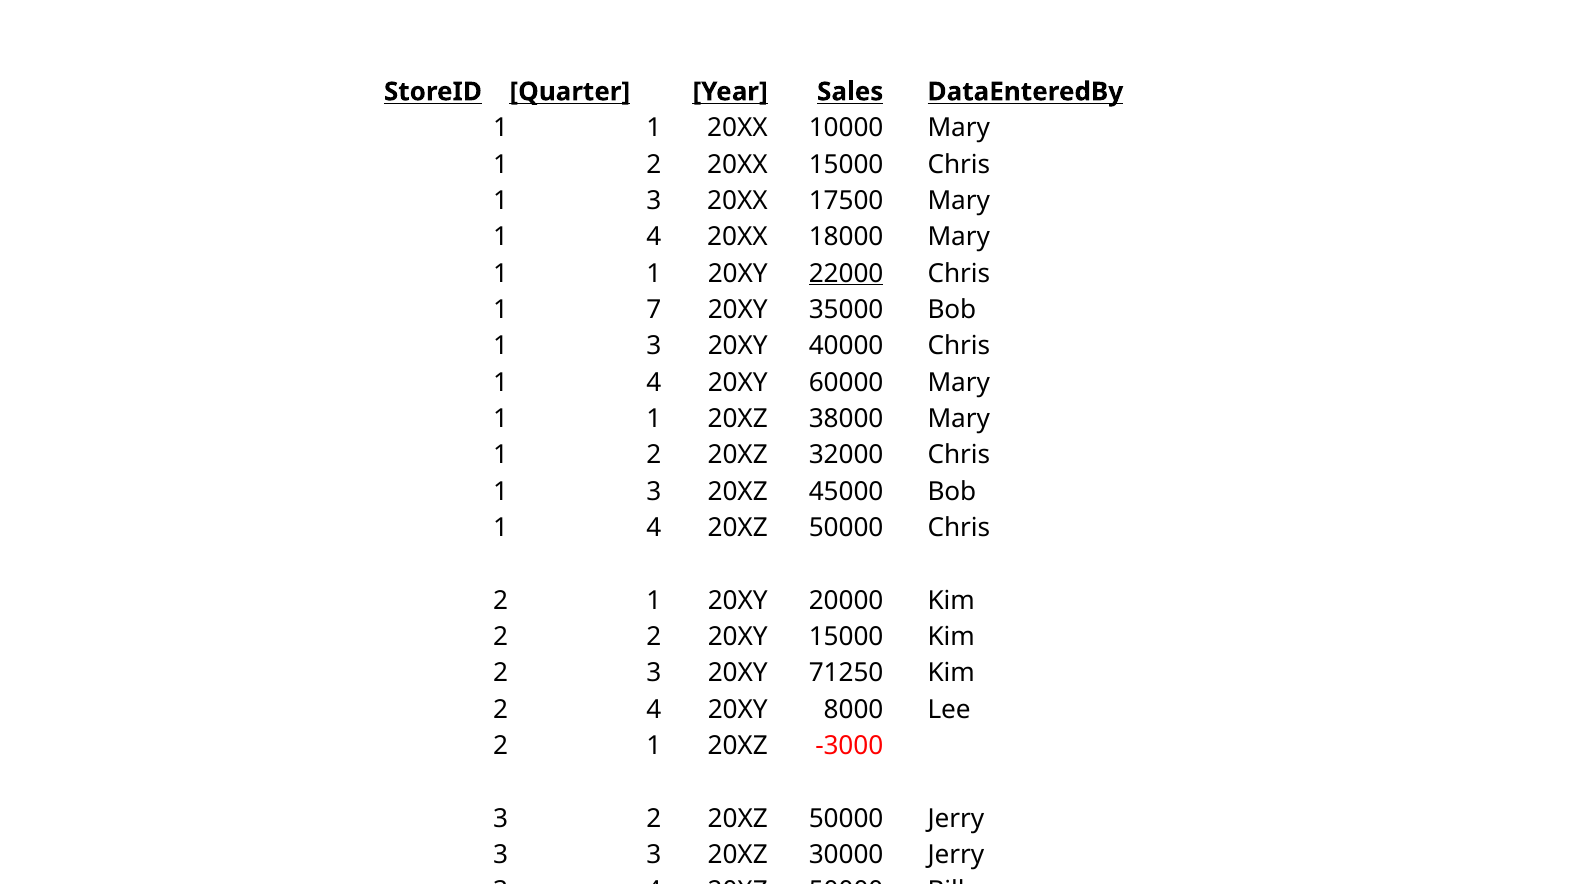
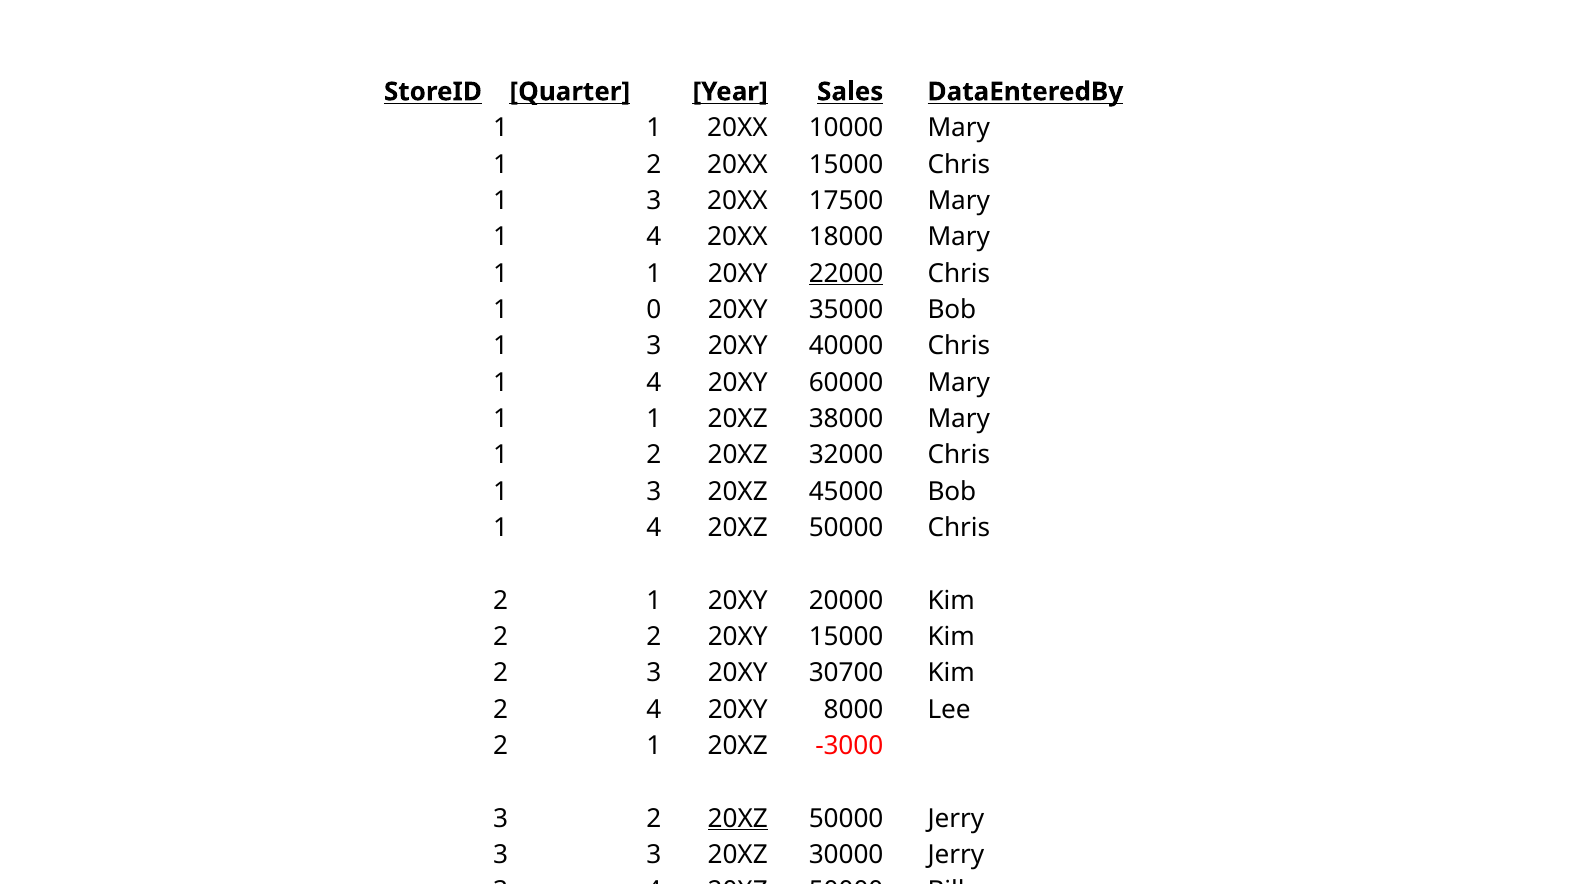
7: 7 -> 0
71250: 71250 -> 30700
20XZ at (738, 819) underline: none -> present
